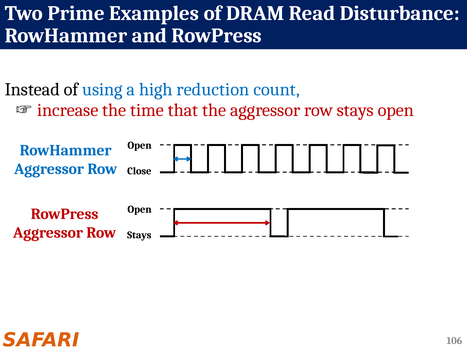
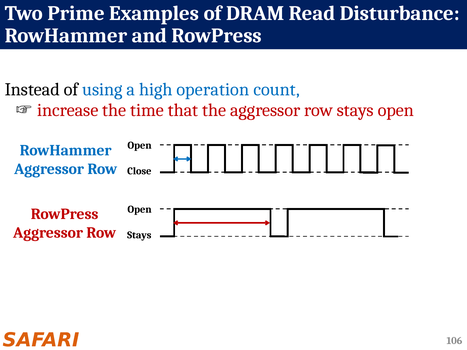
reduction: reduction -> operation
